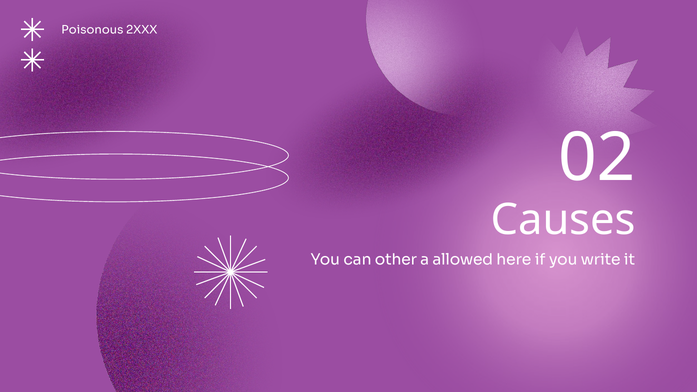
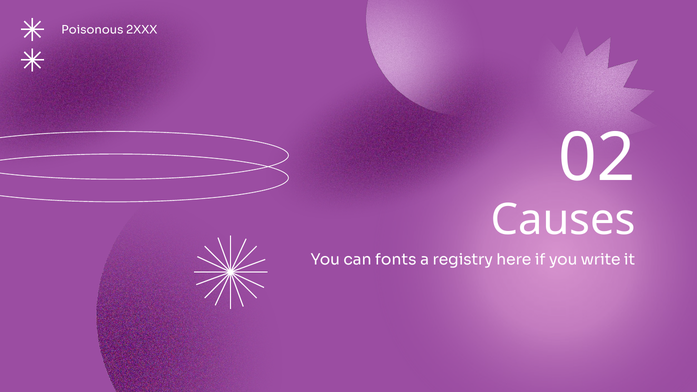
other: other -> fonts
allowed: allowed -> registry
